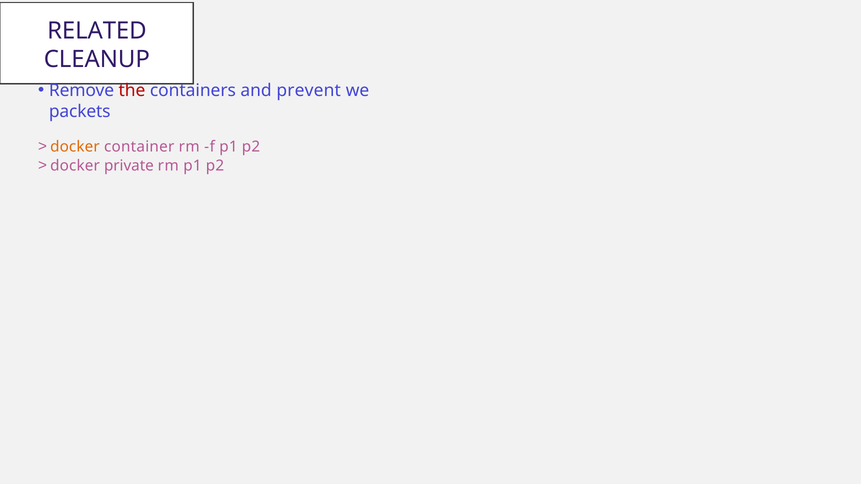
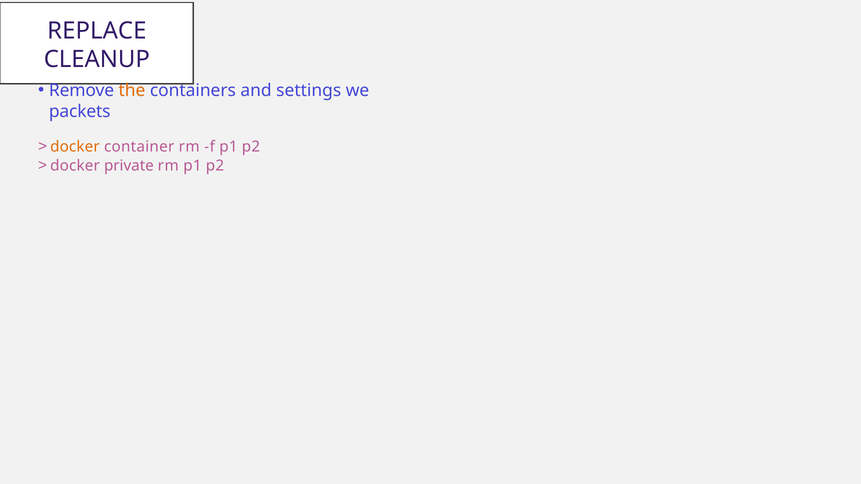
RELATED: RELATED -> REPLACE
the colour: red -> orange
prevent: prevent -> settings
